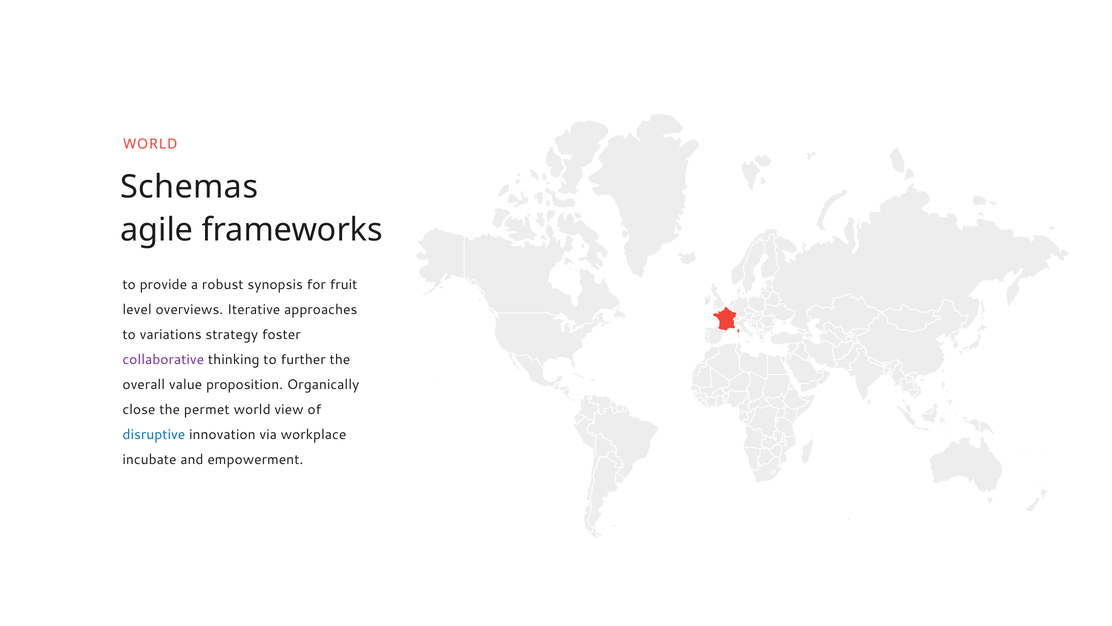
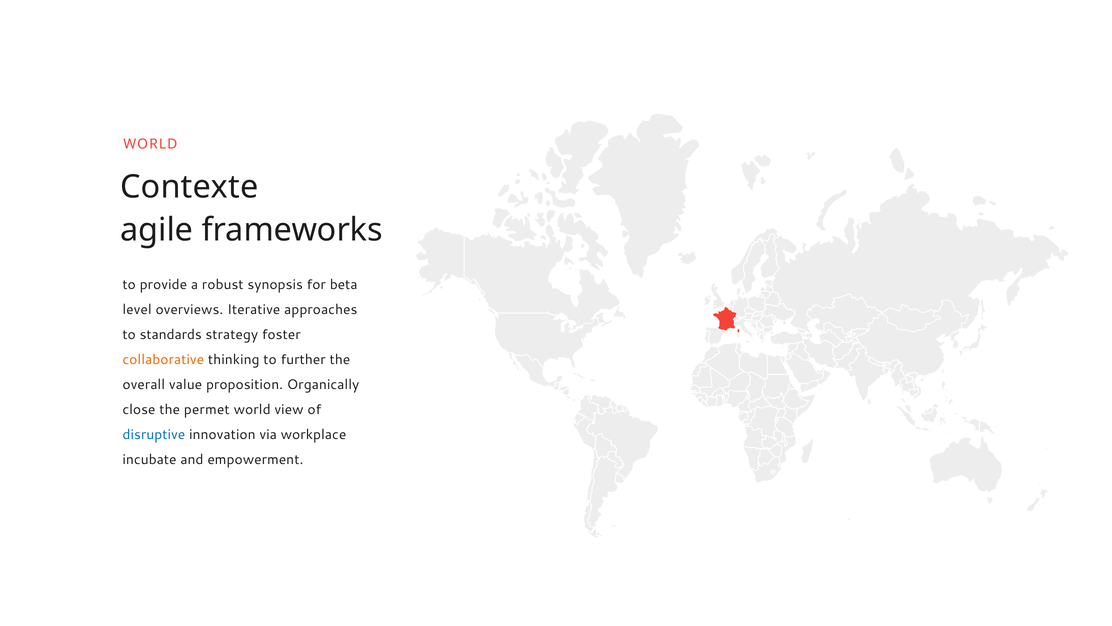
Schemas: Schemas -> Contexte
fruit: fruit -> beta
variations: variations -> standards
collaborative colour: purple -> orange
